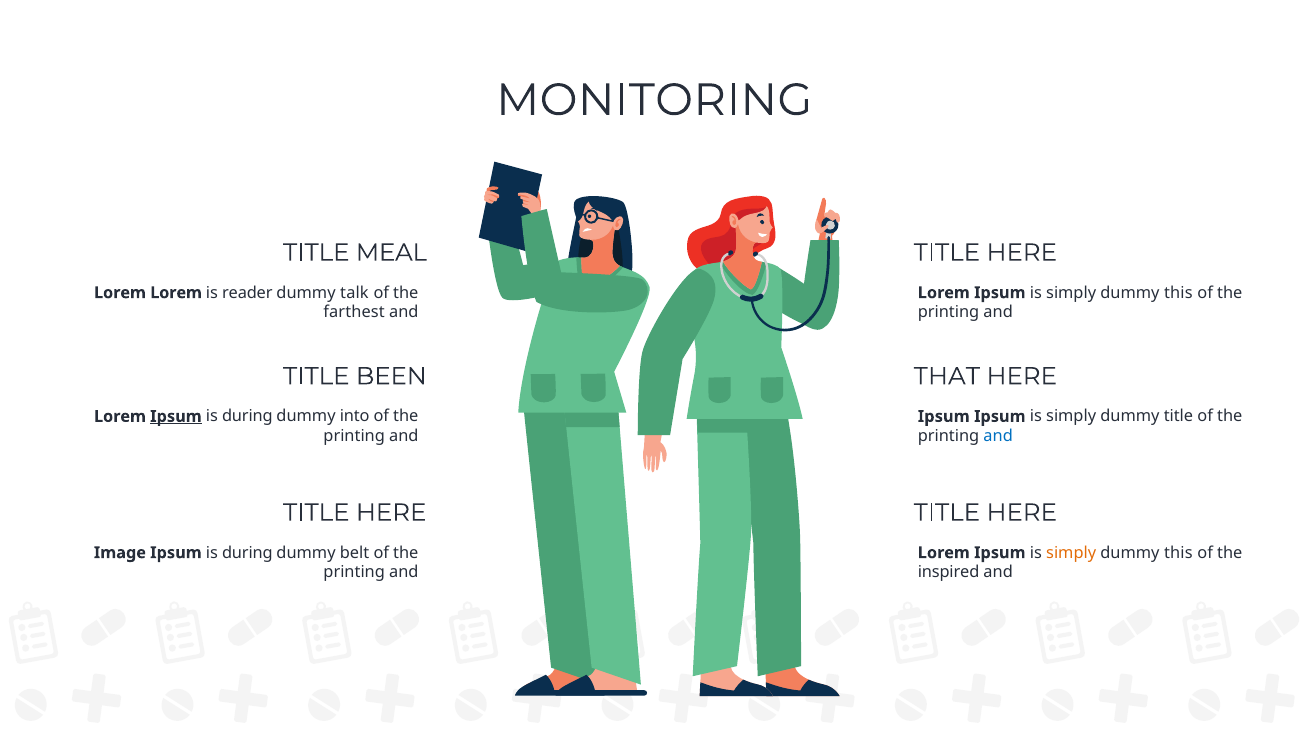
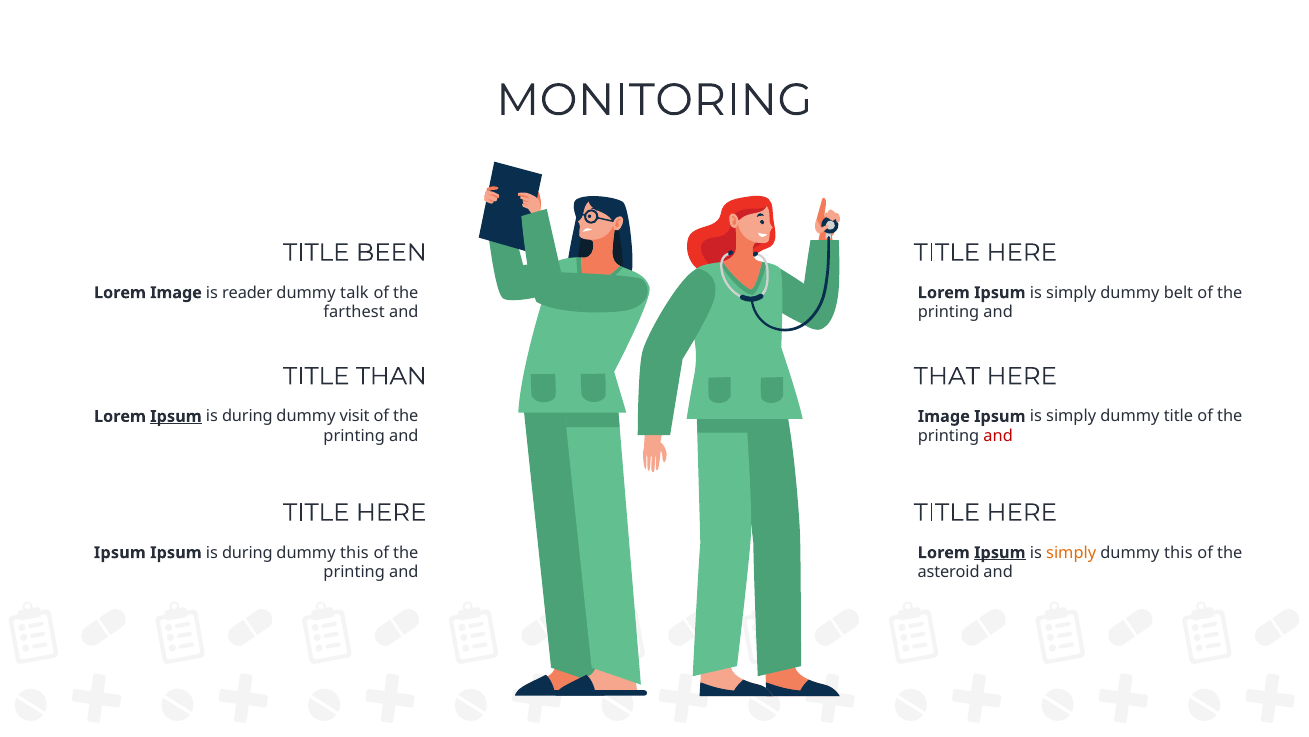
MEAL: MEAL -> BEEN
Lorem Lorem: Lorem -> Image
this at (1178, 292): this -> belt
BEEN: BEEN -> THAN
into: into -> visit
Ipsum at (944, 416): Ipsum -> Image
and at (998, 436) colour: blue -> red
Image at (120, 552): Image -> Ipsum
belt at (355, 552): belt -> this
Ipsum at (1000, 552) underline: none -> present
inspired: inspired -> asteroid
